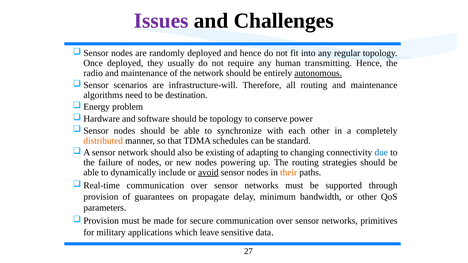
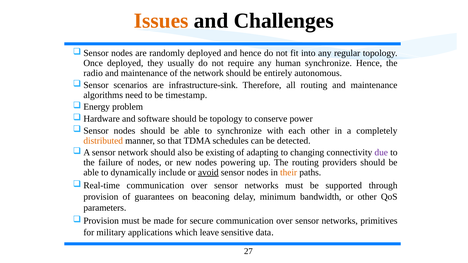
Issues colour: purple -> orange
human transmitting: transmitting -> synchronize
autonomous underline: present -> none
infrastructure-will: infrastructure-will -> infrastructure-sink
destination: destination -> timestamp
standard: standard -> detected
due colour: blue -> purple
strategies: strategies -> providers
propagate: propagate -> beaconing
